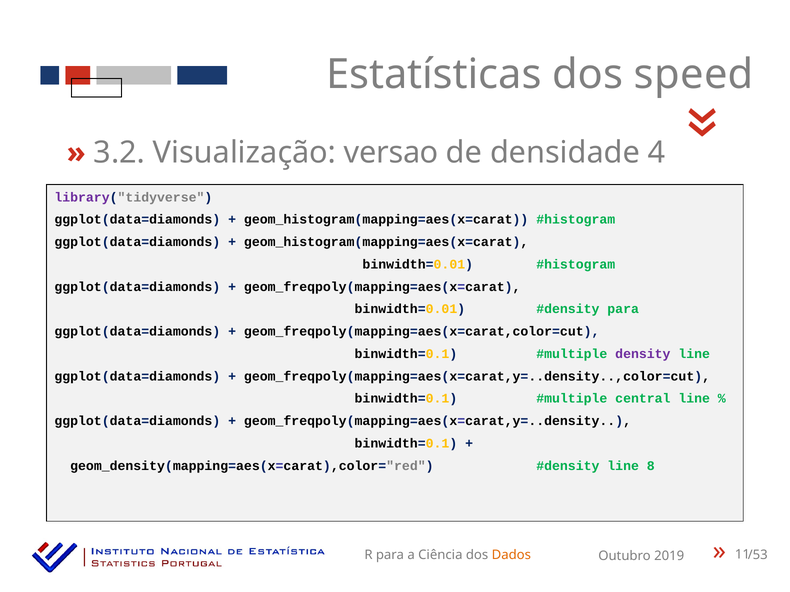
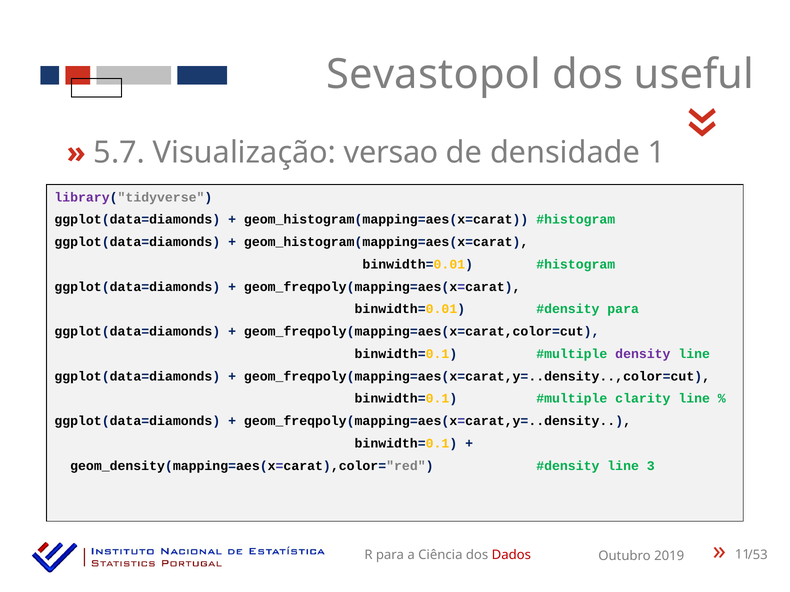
Estatísticas: Estatísticas -> Sevastopol
speed: speed -> useful
3.2: 3.2 -> 5.7
4: 4 -> 1
central: central -> clarity
8: 8 -> 3
Dados colour: orange -> red
